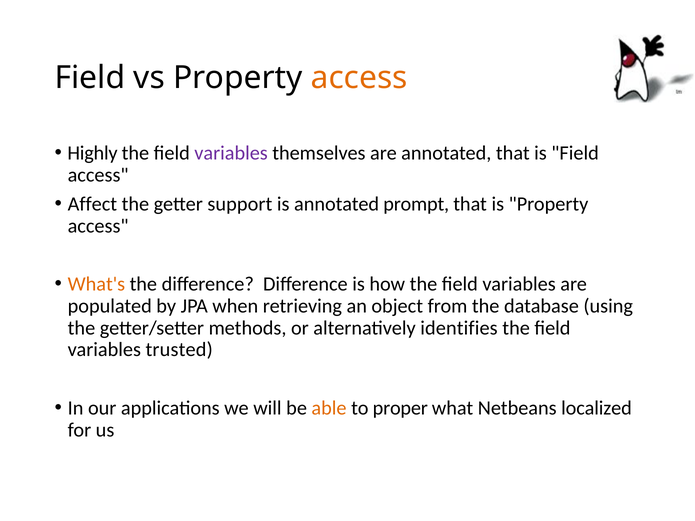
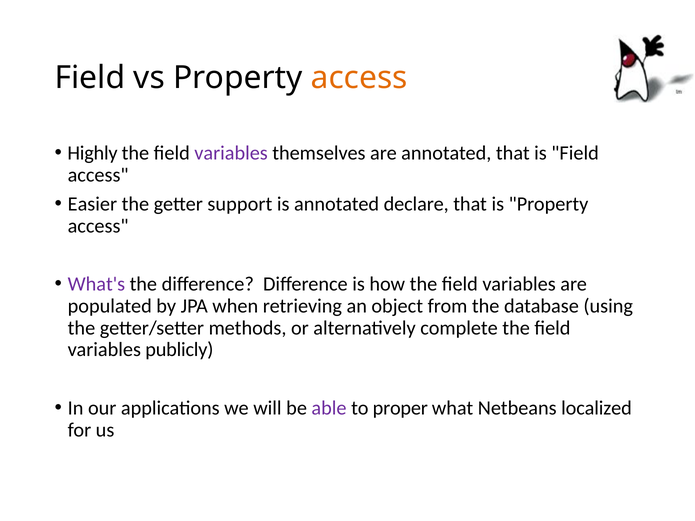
Affect: Affect -> Easier
prompt: prompt -> declare
What's colour: orange -> purple
identifies: identifies -> complete
trusted: trusted -> publicly
able colour: orange -> purple
